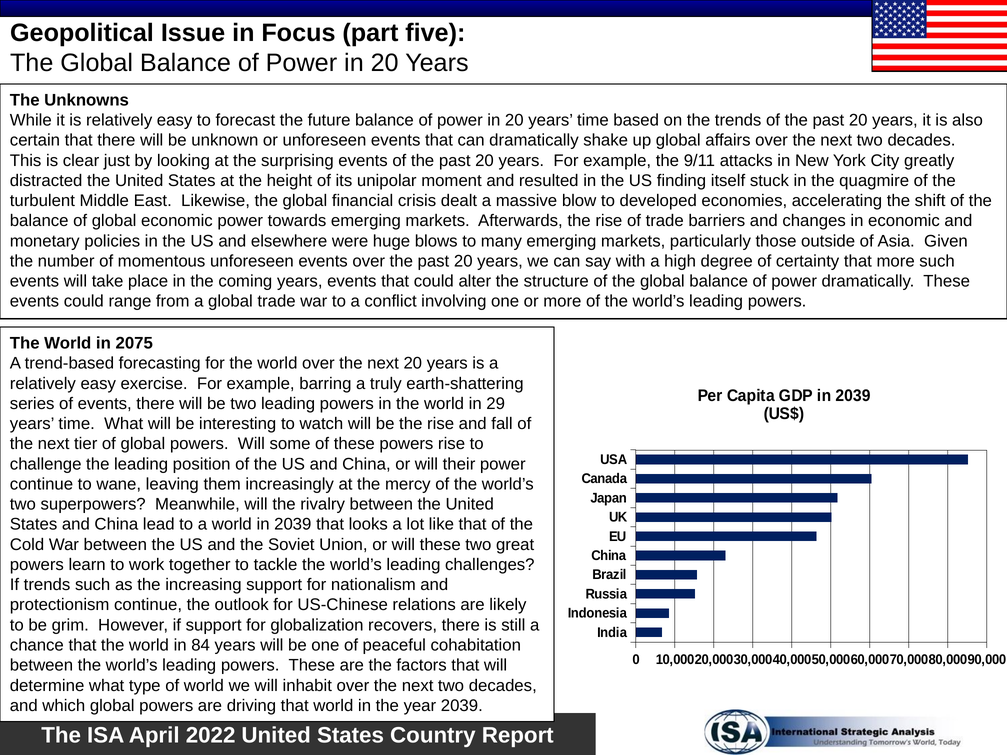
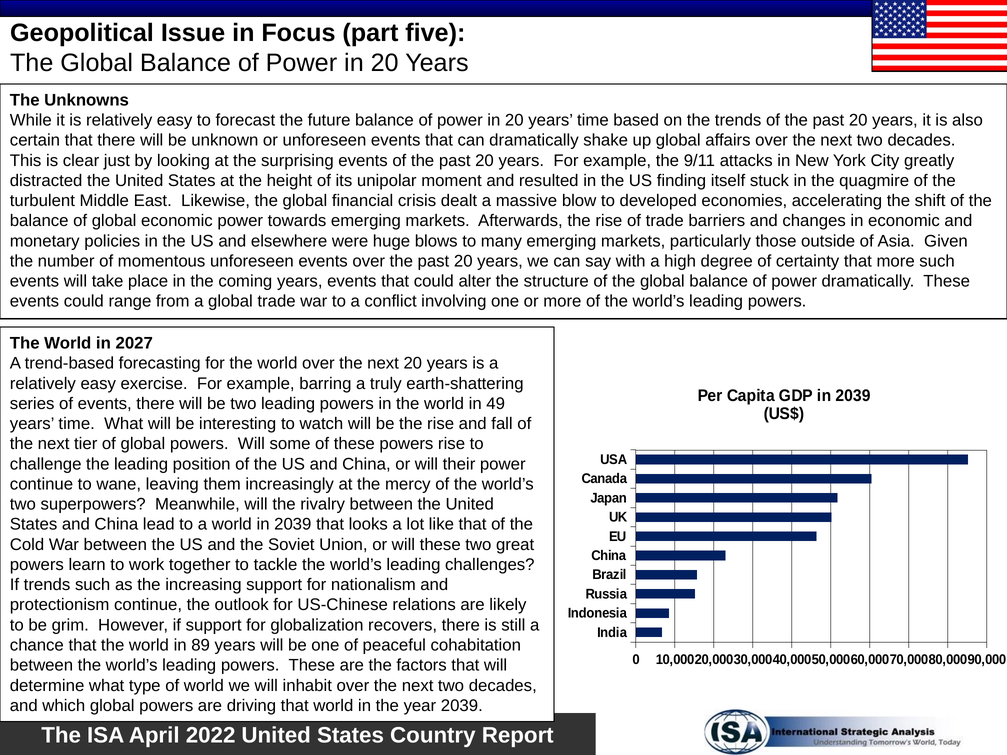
2075: 2075 -> 2027
29: 29 -> 49
84: 84 -> 89
